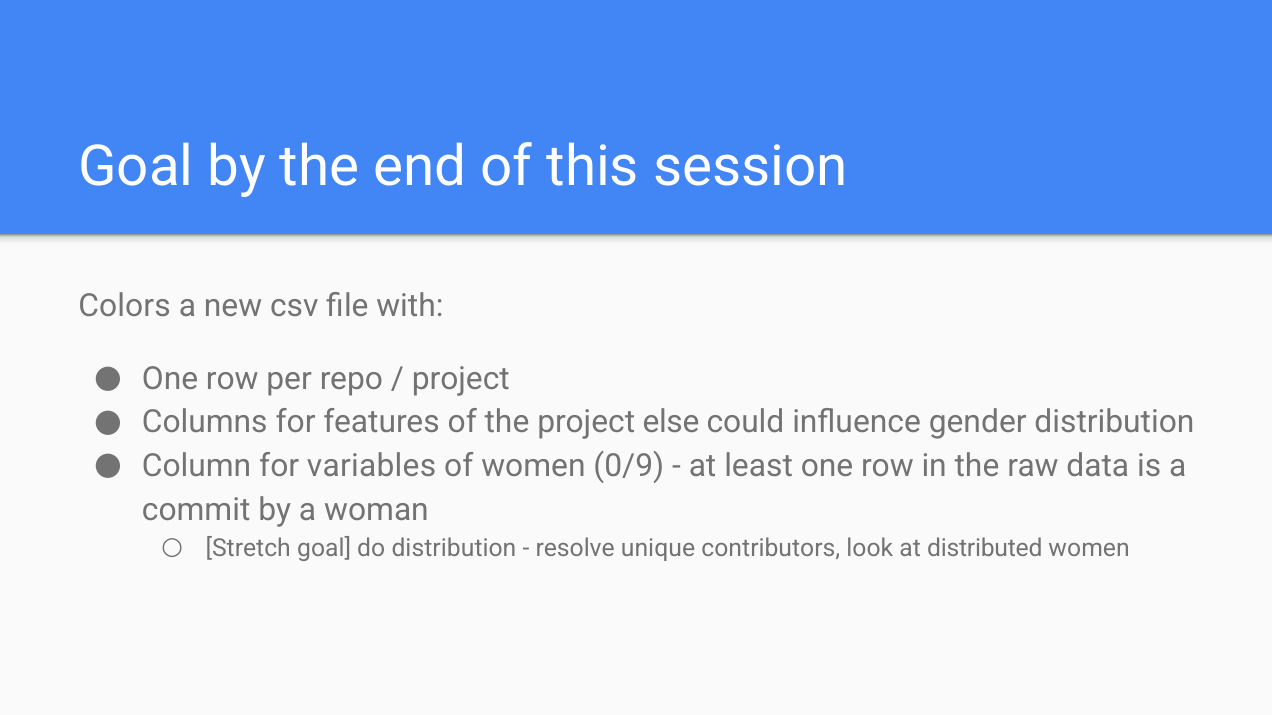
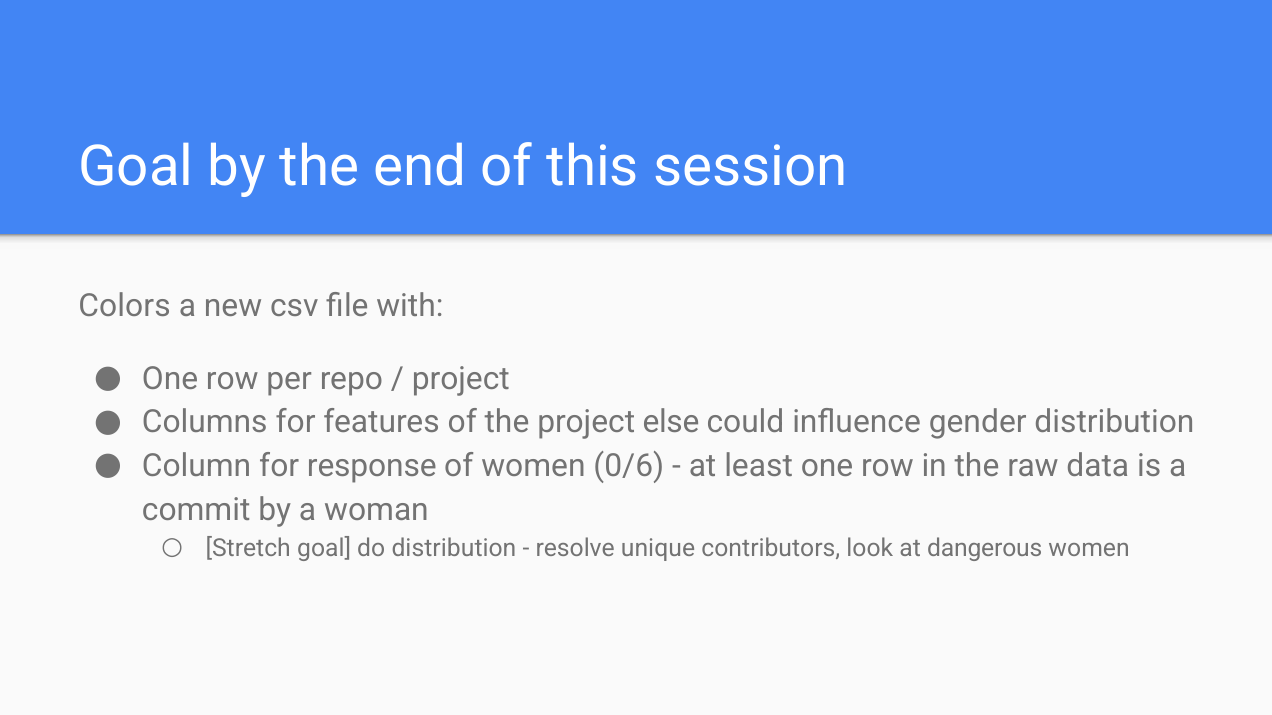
variables: variables -> response
0/9: 0/9 -> 0/6
distributed: distributed -> dangerous
